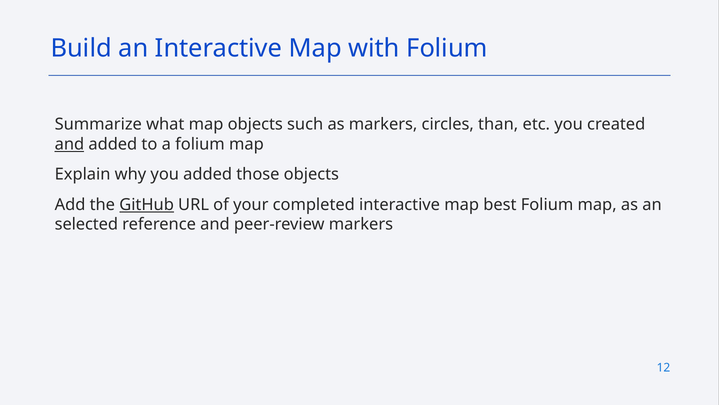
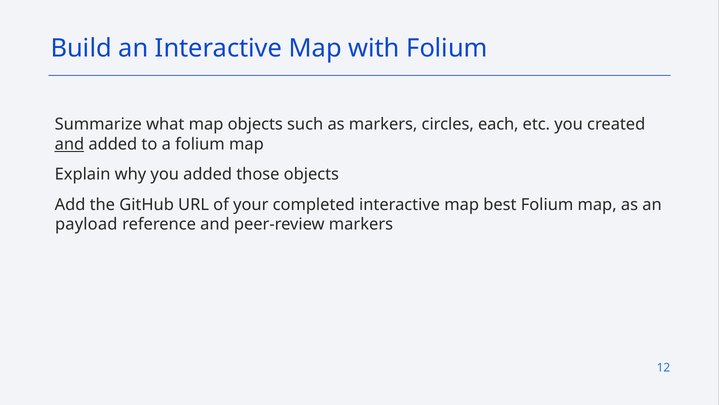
than: than -> each
GitHub underline: present -> none
selected: selected -> payload
